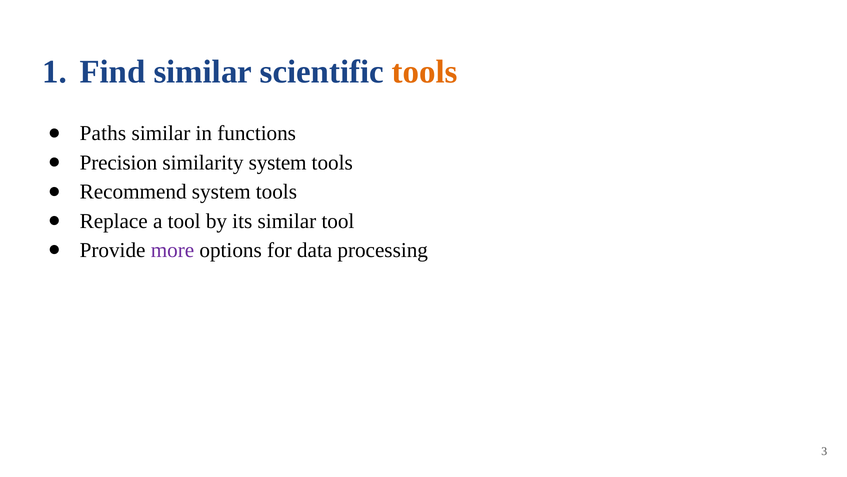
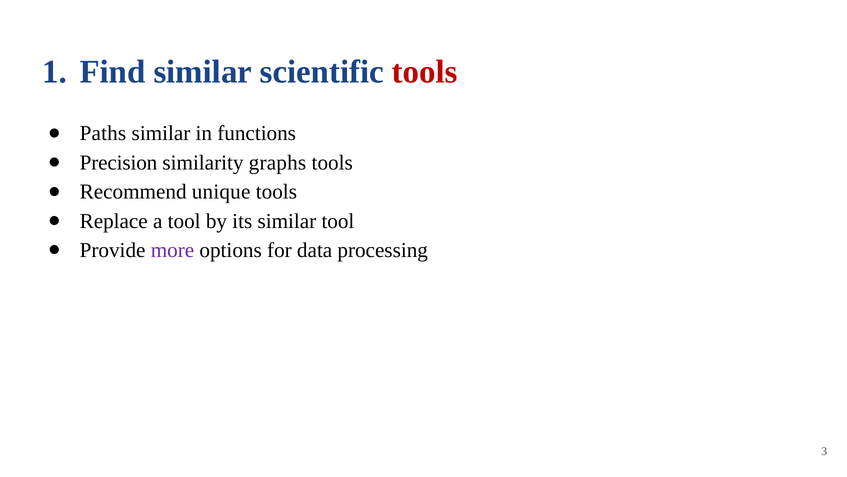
tools at (425, 72) colour: orange -> red
similarity system: system -> graphs
Recommend system: system -> unique
